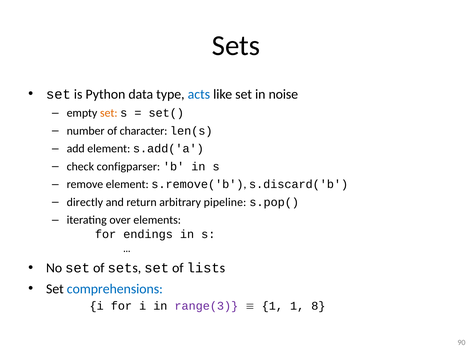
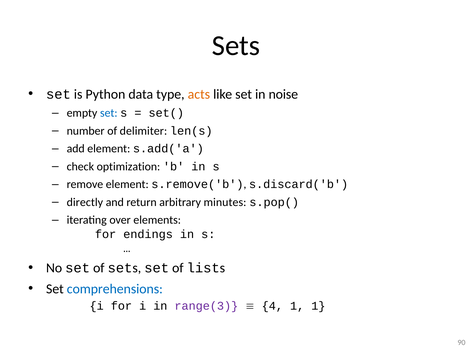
acts colour: blue -> orange
set at (109, 113) colour: orange -> blue
character: character -> delimiter
configparser: configparser -> optimization
pipeline: pipeline -> minutes
1 at (272, 306): 1 -> 4
1 8: 8 -> 1
